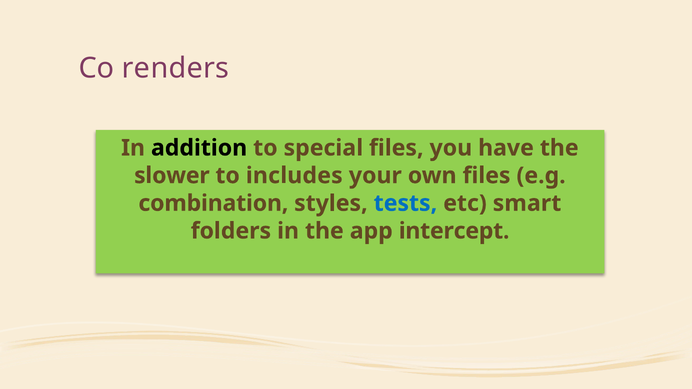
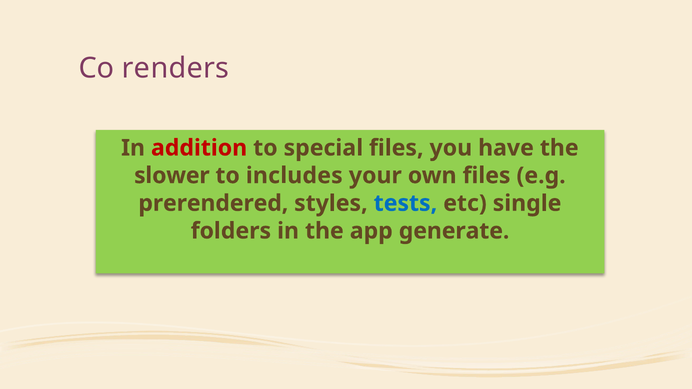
addition colour: black -> red
combination: combination -> prerendered
smart: smart -> single
intercept: intercept -> generate
